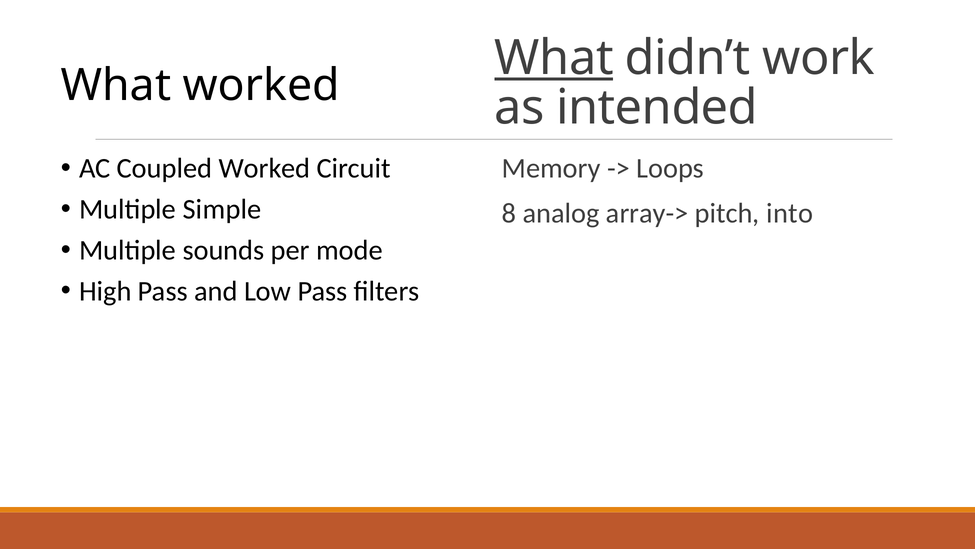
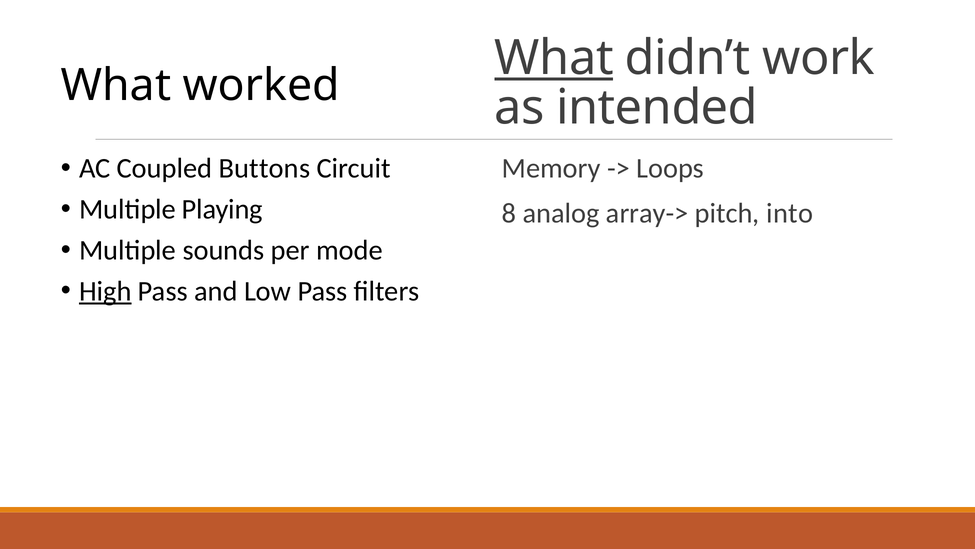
Coupled Worked: Worked -> Buttons
Simple: Simple -> Playing
High underline: none -> present
